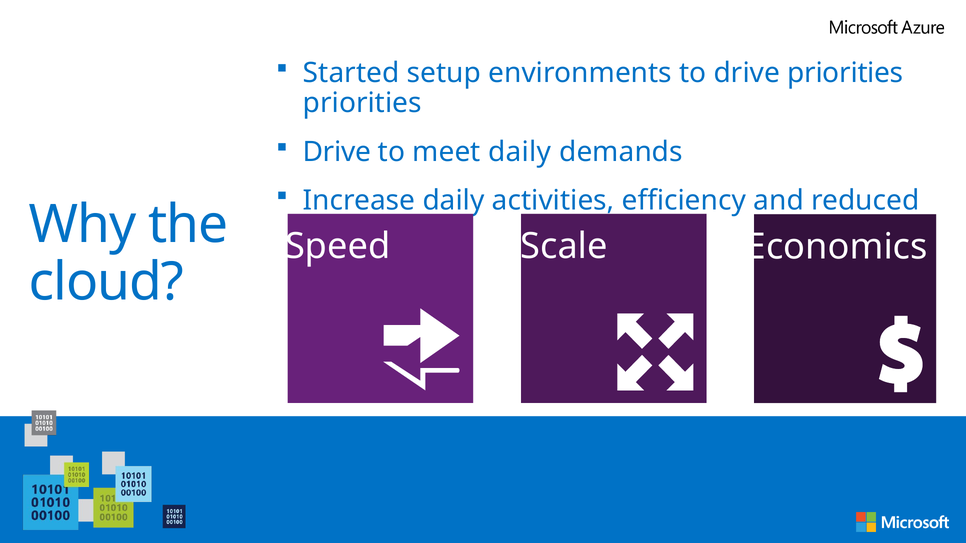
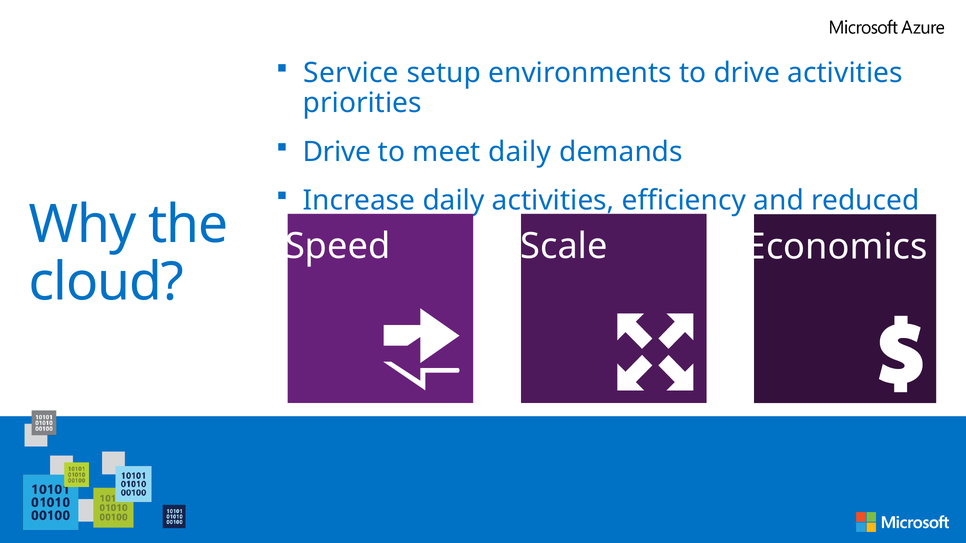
Started: Started -> Service
drive priorities: priorities -> activities
